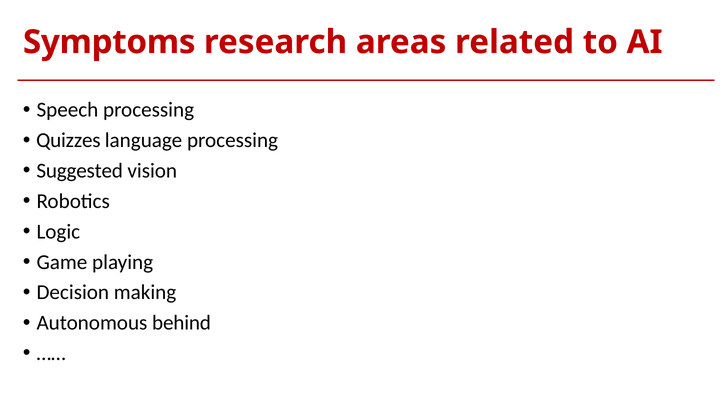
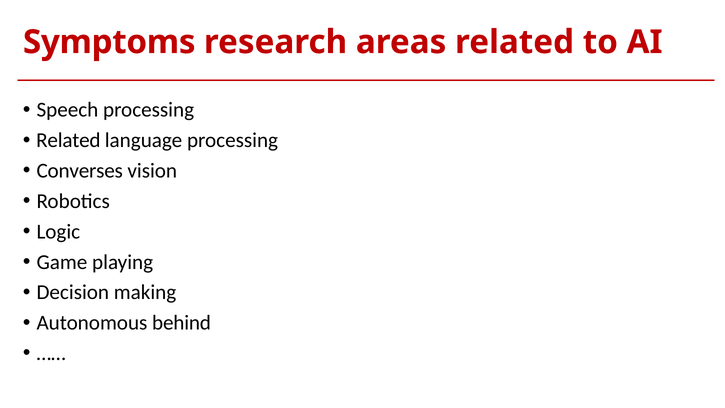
Quizzes at (68, 140): Quizzes -> Related
Suggested: Suggested -> Converses
